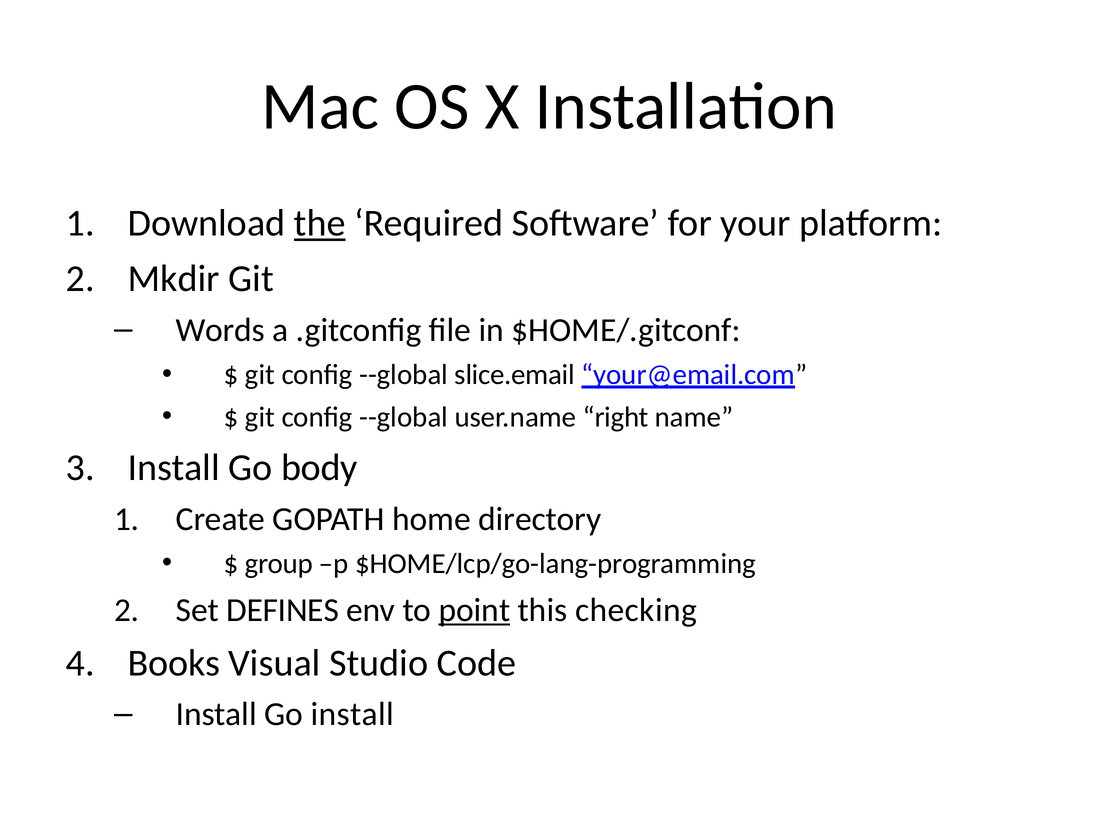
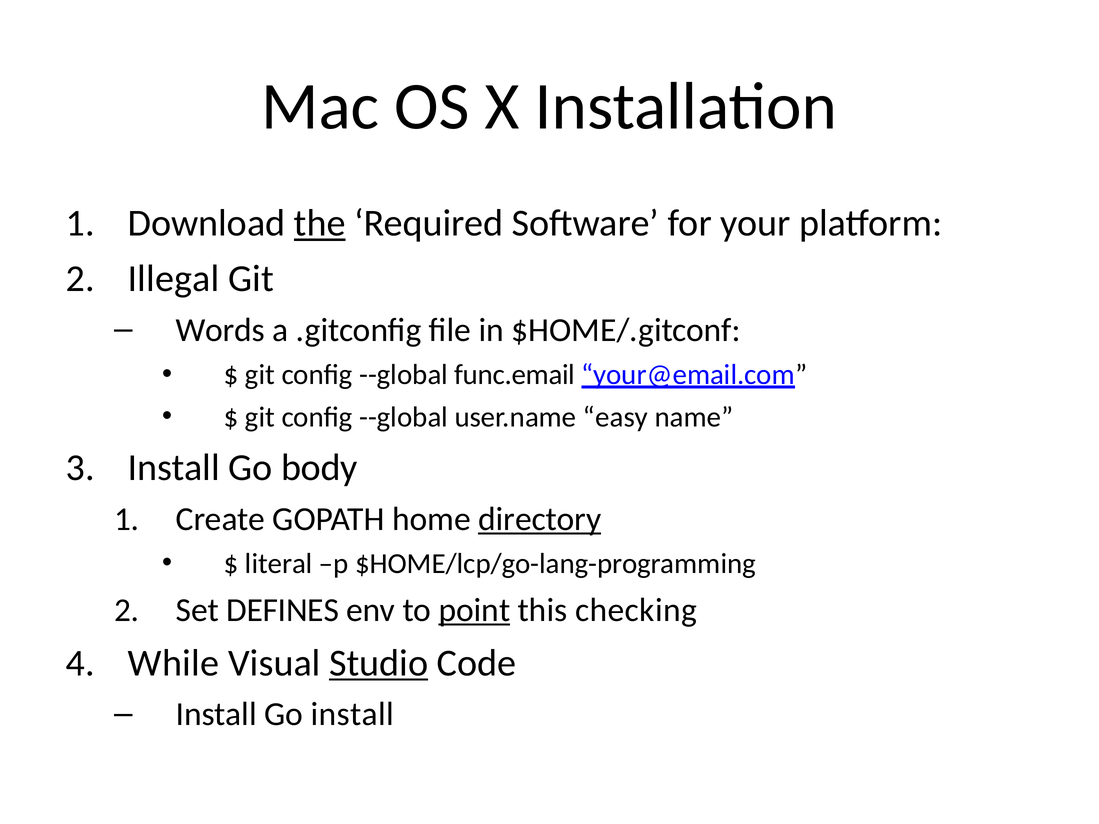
Mkdir: Mkdir -> Illegal
slice.email: slice.email -> func.email
right: right -> easy
directory underline: none -> present
group: group -> literal
Books: Books -> While
Studio underline: none -> present
